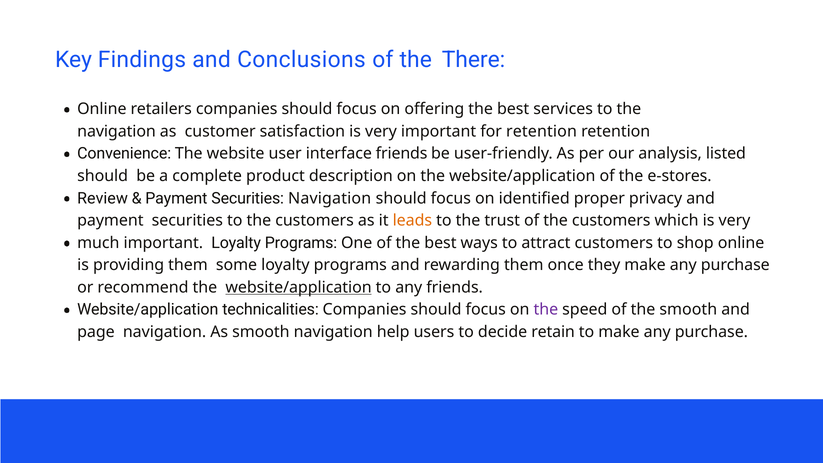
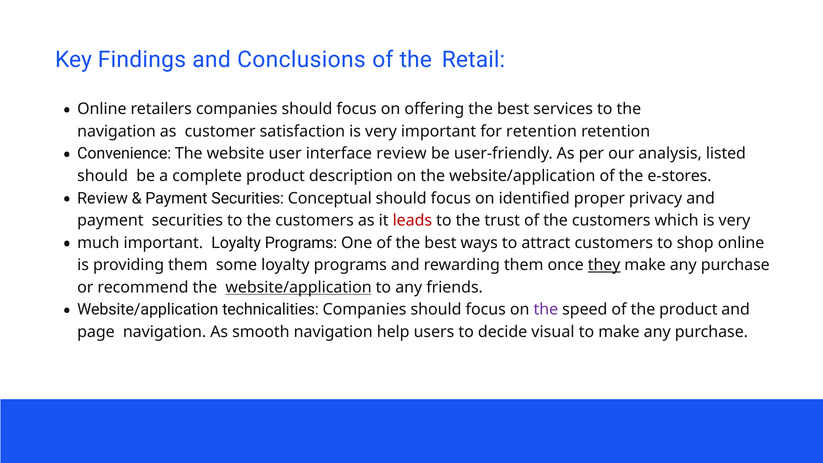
There: There -> Retail
interface friends: friends -> review
Securities Navigation: Navigation -> Conceptual
leads colour: orange -> red
they underline: none -> present
the smooth: smooth -> product
retain: retain -> visual
